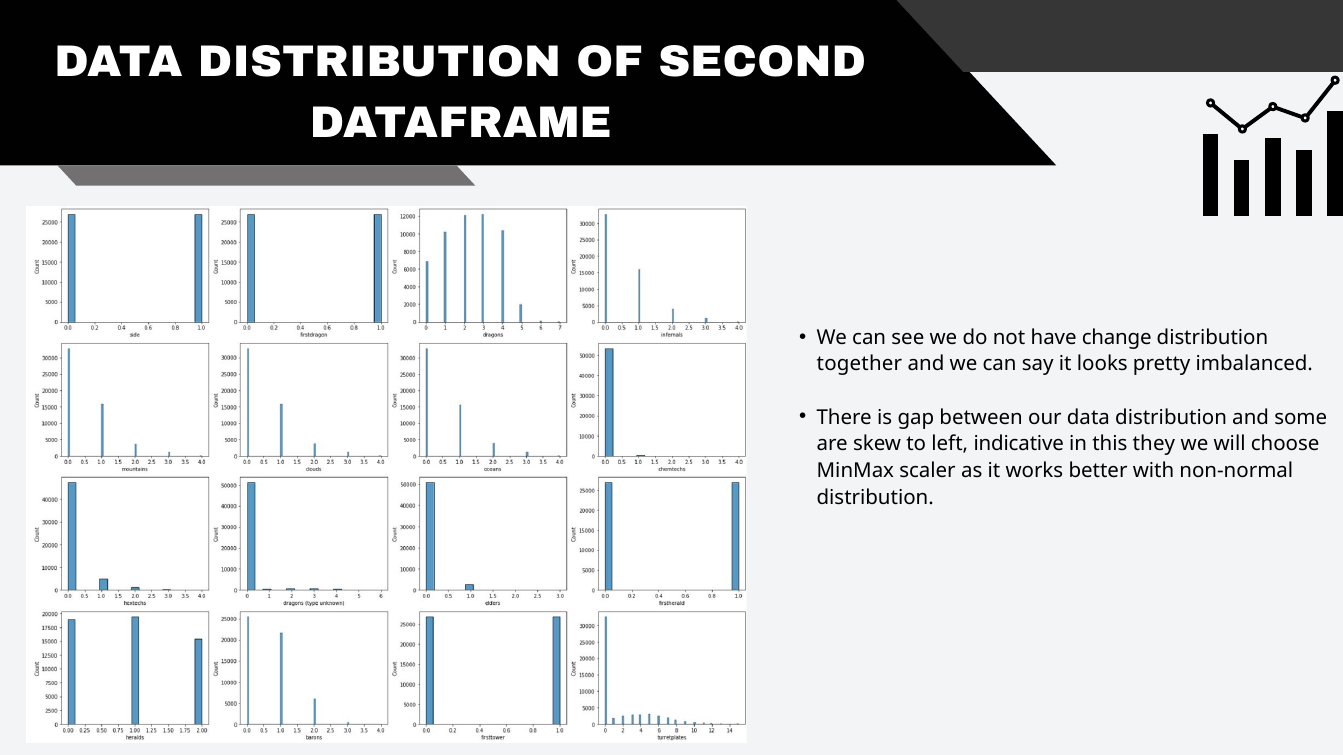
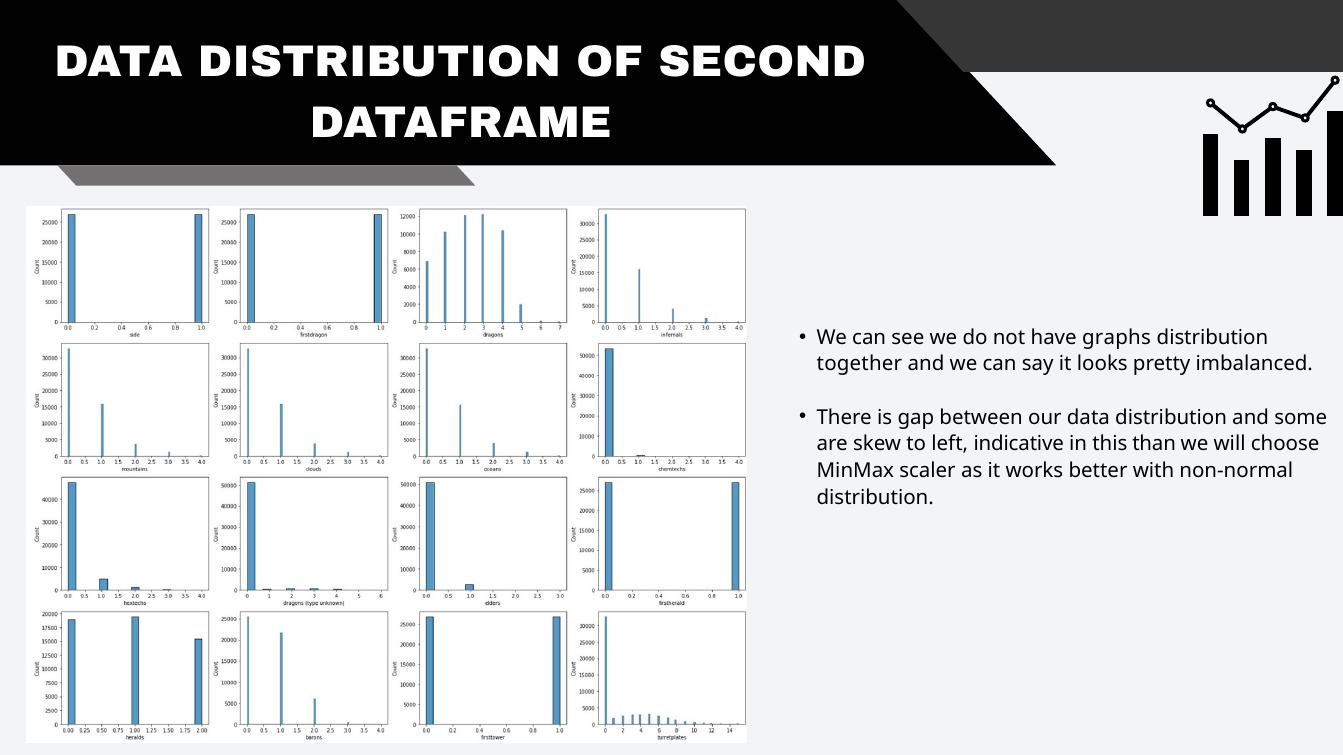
change: change -> graphs
they: they -> than
